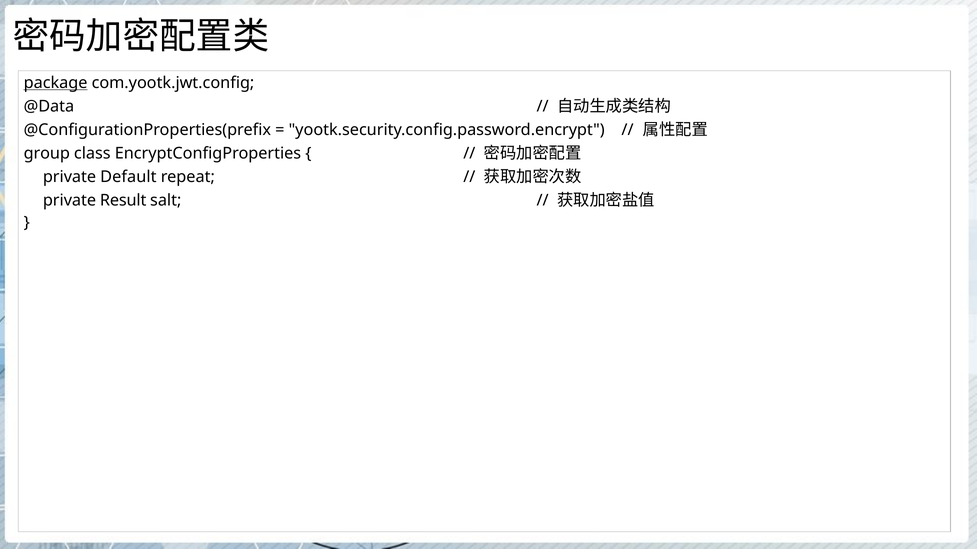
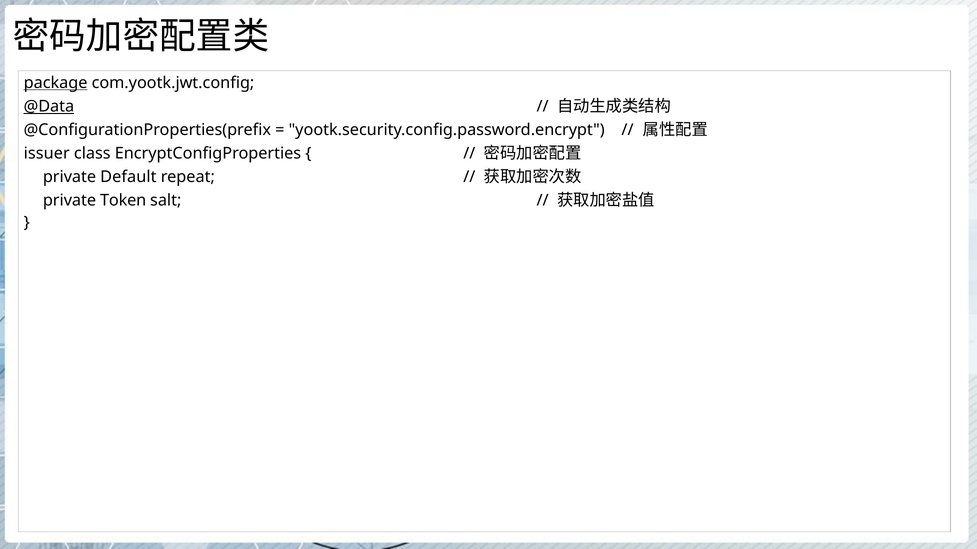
@Data underline: none -> present
group: group -> issuer
Result: Result -> Token
